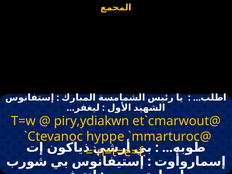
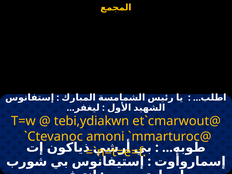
piry,ydiakwn: piry,ydiakwn -> tebi,ydiakwn
hyppe: hyppe -> amoni
